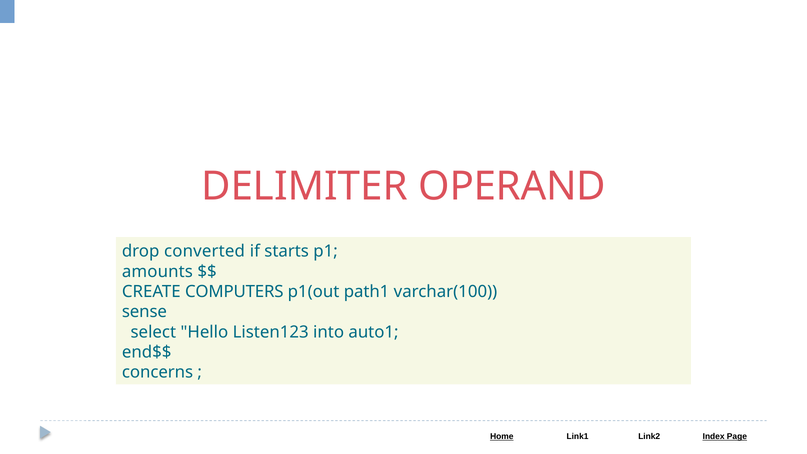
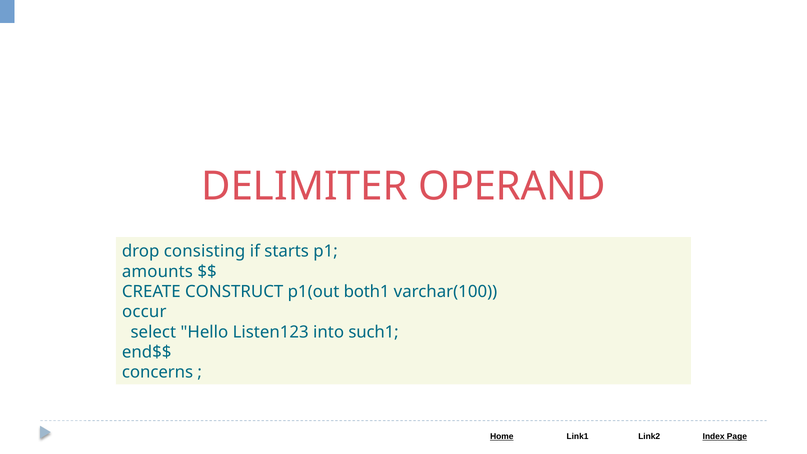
converted: converted -> consisting
COMPUTERS: COMPUTERS -> CONSTRUCT
path1: path1 -> both1
sense: sense -> occur
auto1: auto1 -> such1
